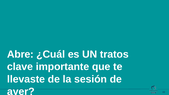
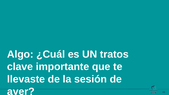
Abre: Abre -> Algo
